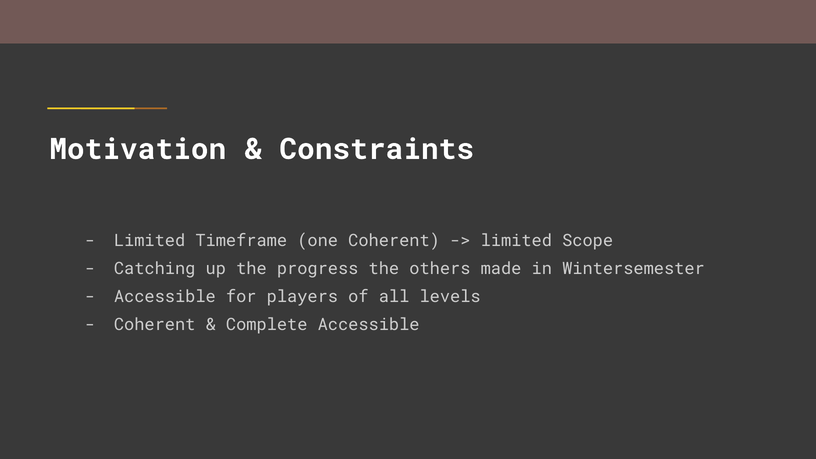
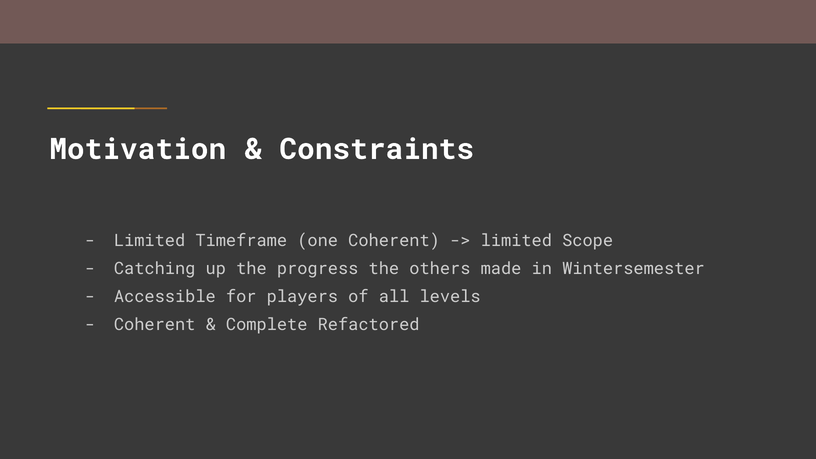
Complete Accessible: Accessible -> Refactored
